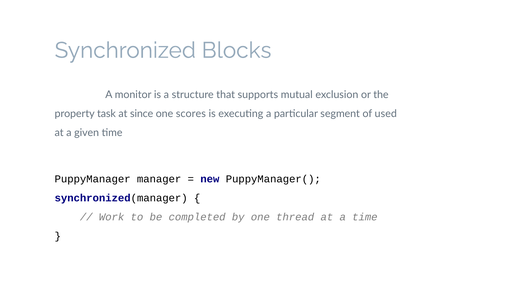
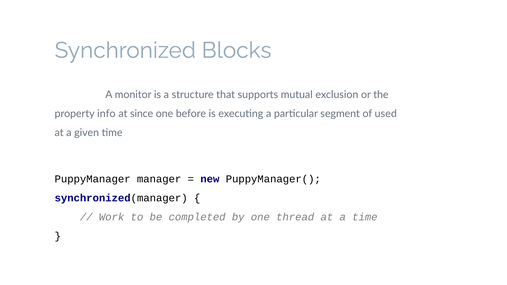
task: task -> info
scores: scores -> before
